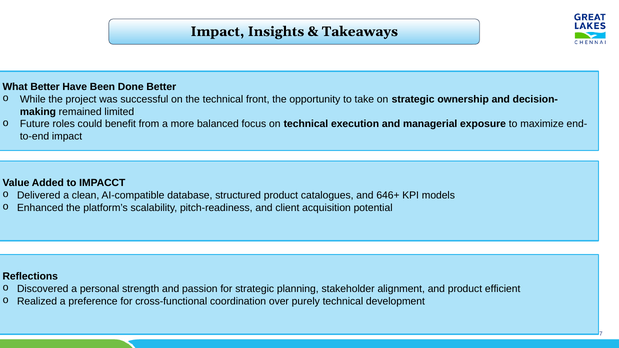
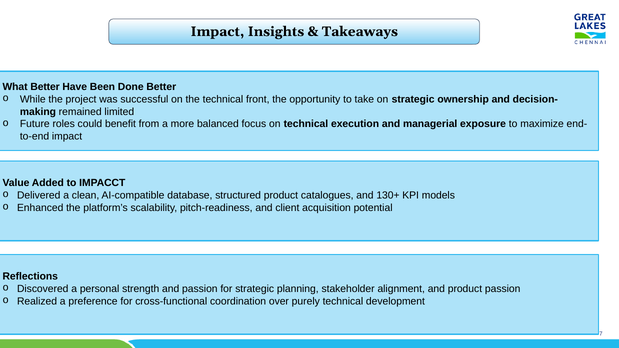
646+: 646+ -> 130+
product efficient: efficient -> passion
